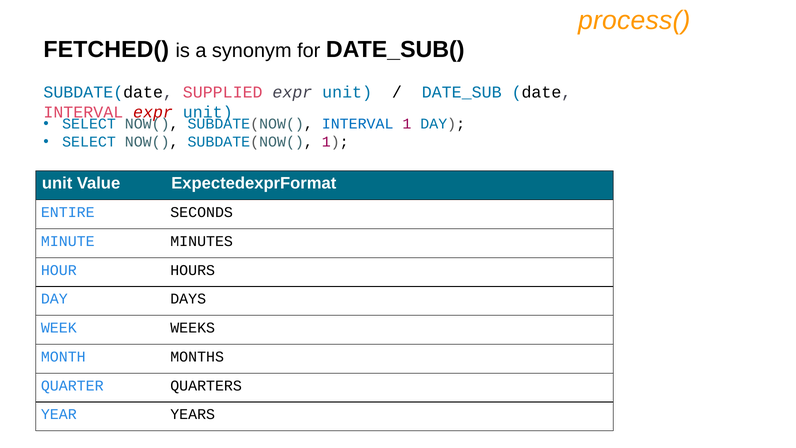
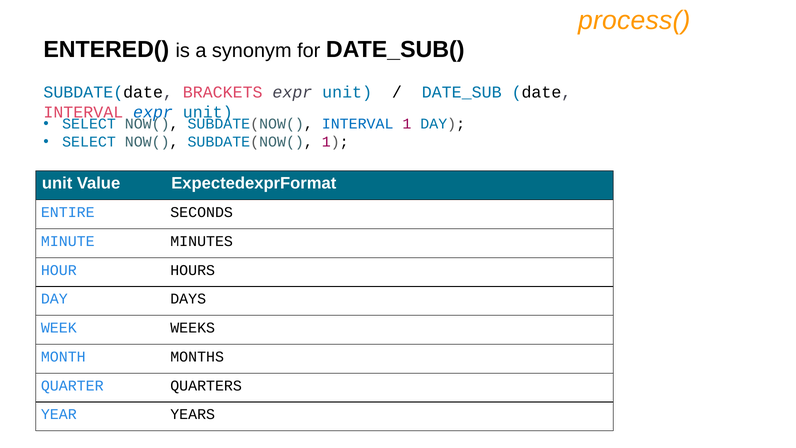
FETCHED(: FETCHED( -> ENTERED(
SUPPLIED: SUPPLIED -> BRACKETS
expr at (153, 112) colour: red -> blue
